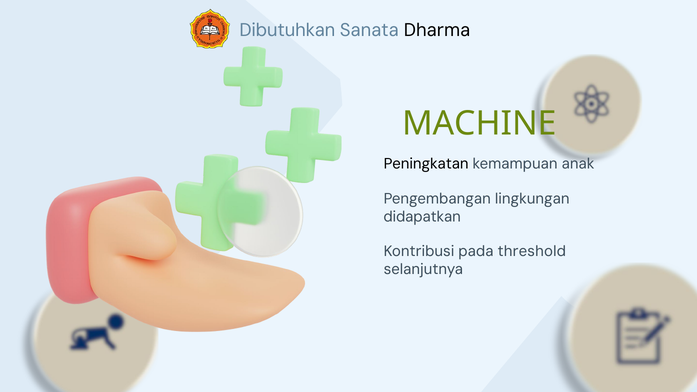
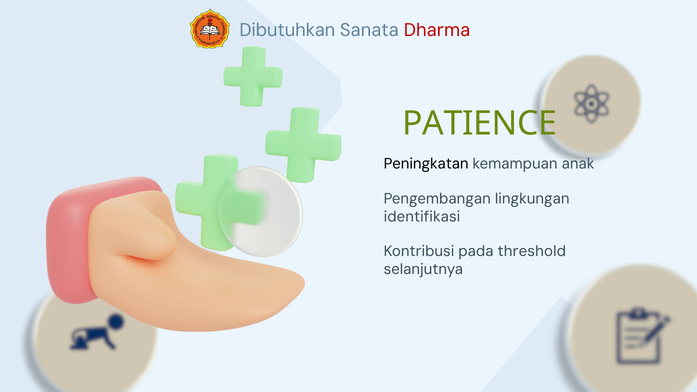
Dharma colour: black -> red
MACHINE: MACHINE -> PATIENCE
didapatkan: didapatkan -> identifikasi
